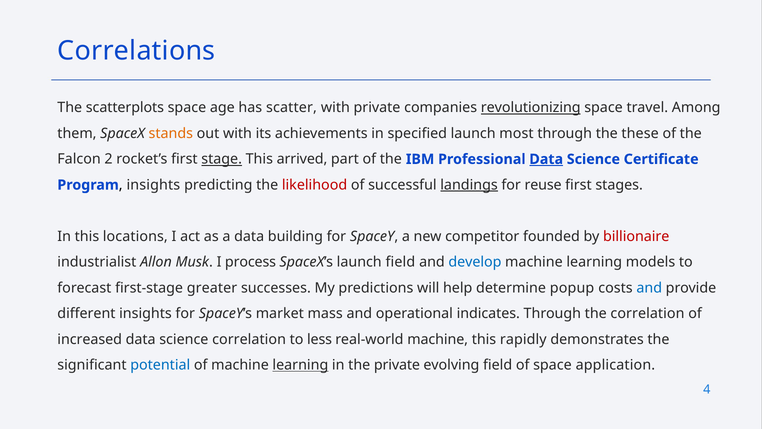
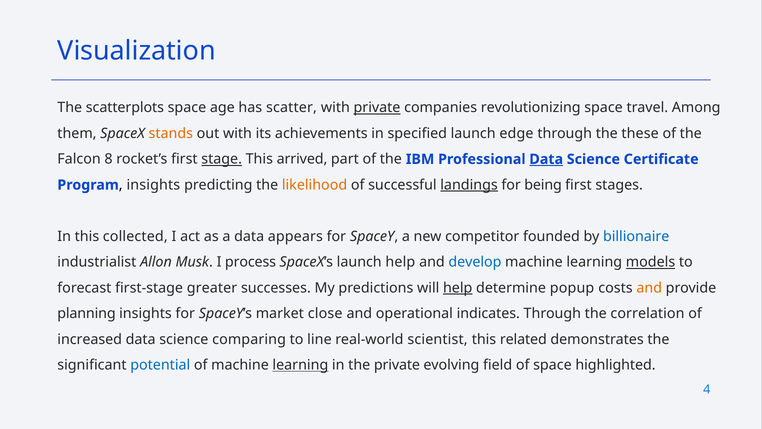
Correlations: Correlations -> Visualization
private at (377, 108) underline: none -> present
revolutionizing underline: present -> none
most: most -> edge
2: 2 -> 8
likelihood colour: red -> orange
reuse: reuse -> being
locations: locations -> collected
building: building -> appears
billionaire colour: red -> blue
launch field: field -> help
models underline: none -> present
help at (458, 288) underline: none -> present
and at (649, 288) colour: blue -> orange
different: different -> planning
mass: mass -> close
science correlation: correlation -> comparing
less: less -> line
real-world machine: machine -> scientist
rapidly: rapidly -> related
application: application -> highlighted
